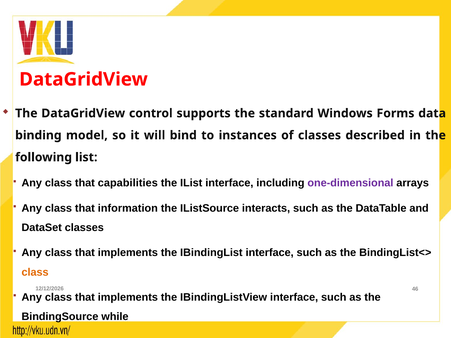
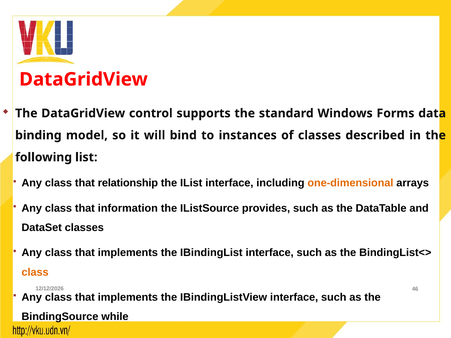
capabilities: capabilities -> relationship
one-dimensional colour: purple -> orange
interacts: interacts -> provides
